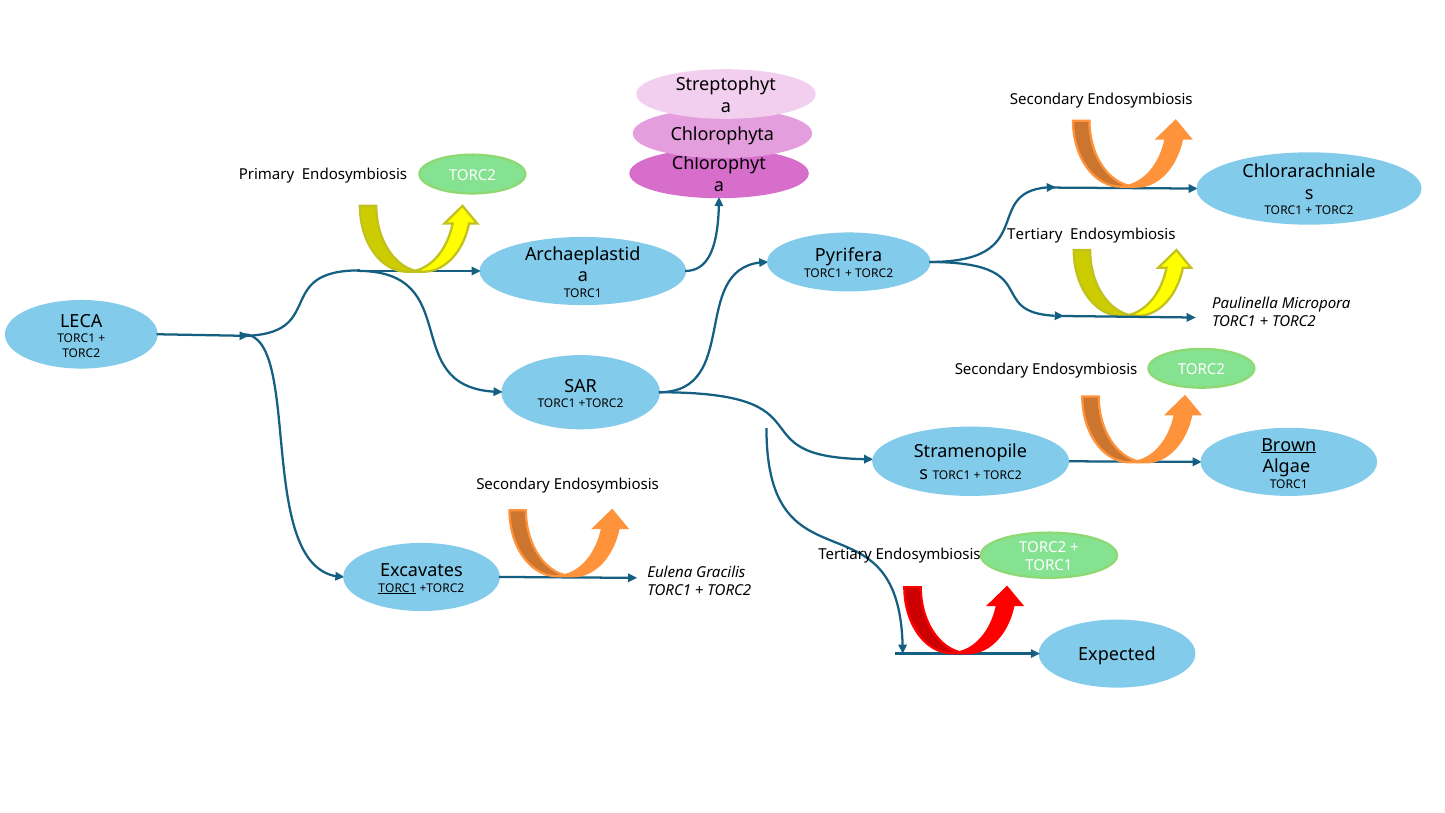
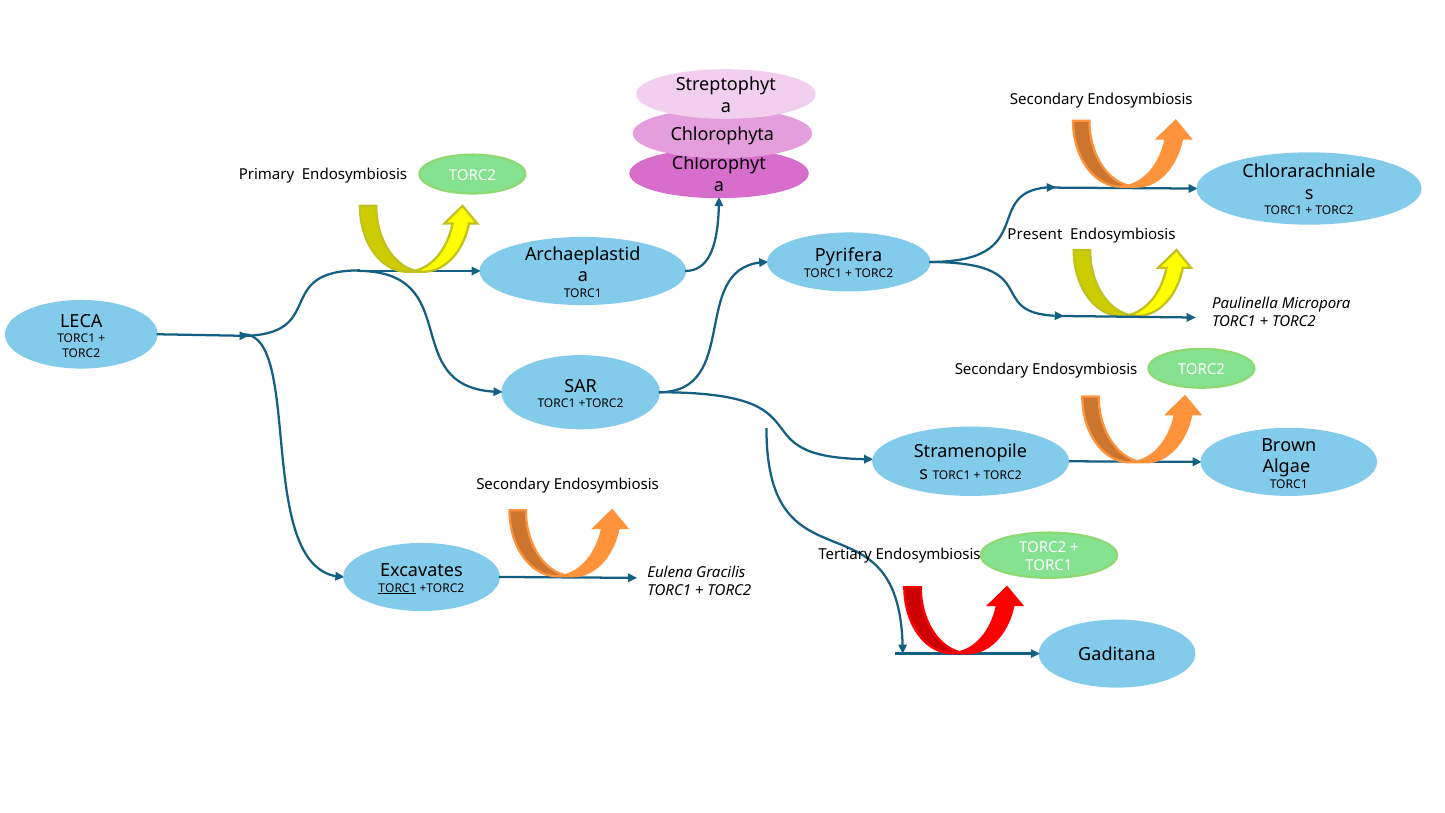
Tertiary at (1035, 234): Tertiary -> Present
Brown underline: present -> none
Expected: Expected -> Gaditana
